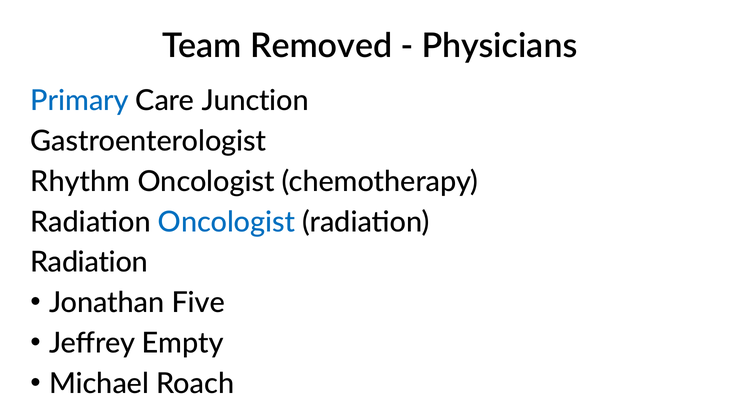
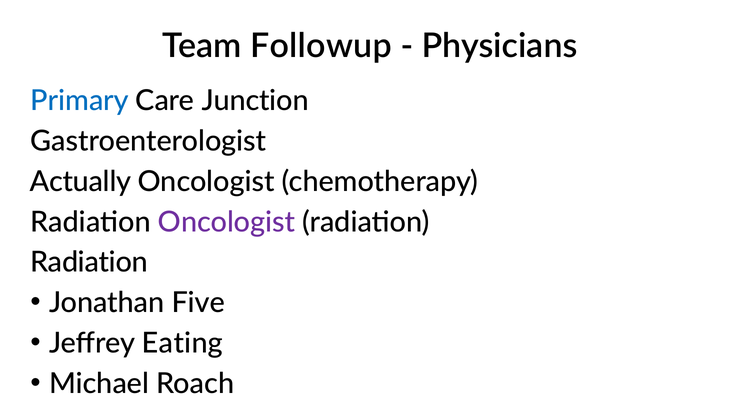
Removed: Removed -> Followup
Rhythm: Rhythm -> Actually
Oncologist at (227, 222) colour: blue -> purple
Empty: Empty -> Eating
